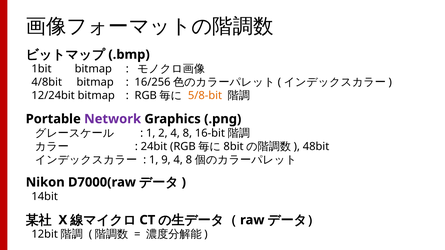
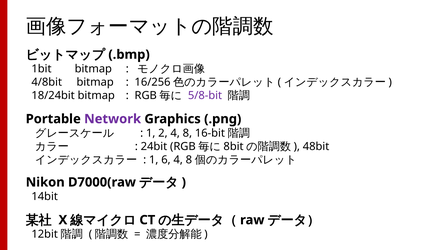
12/24bit: 12/24bit -> 18/24bit
5/8-bit colour: orange -> purple
9: 9 -> 6
